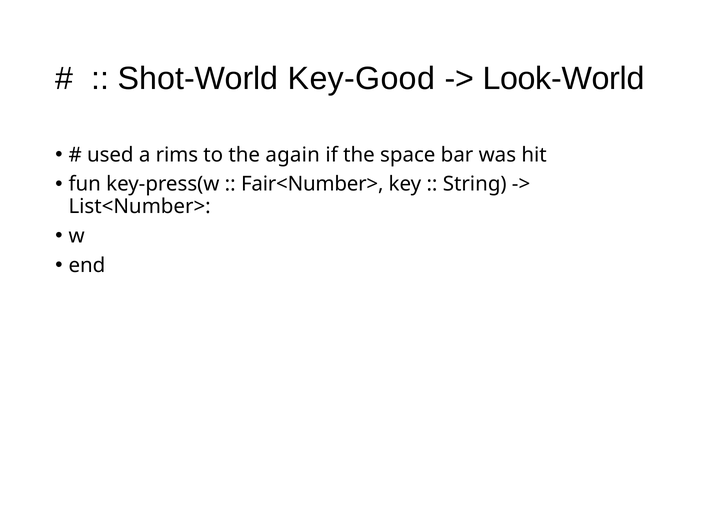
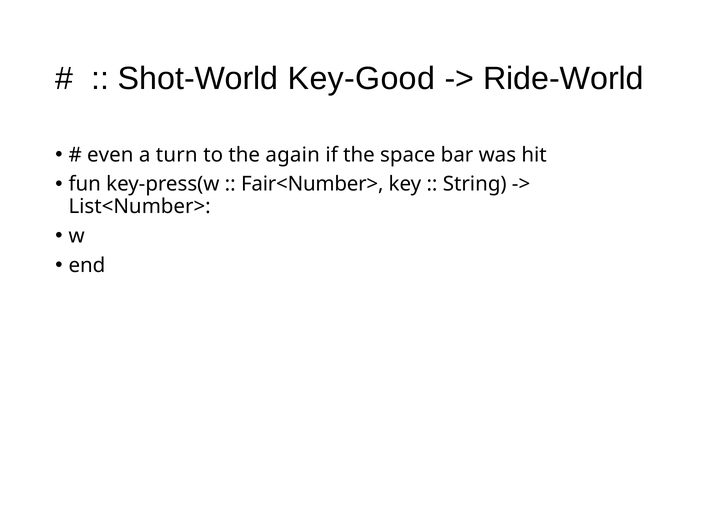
Look-World: Look-World -> Ride-World
used: used -> even
rims: rims -> turn
